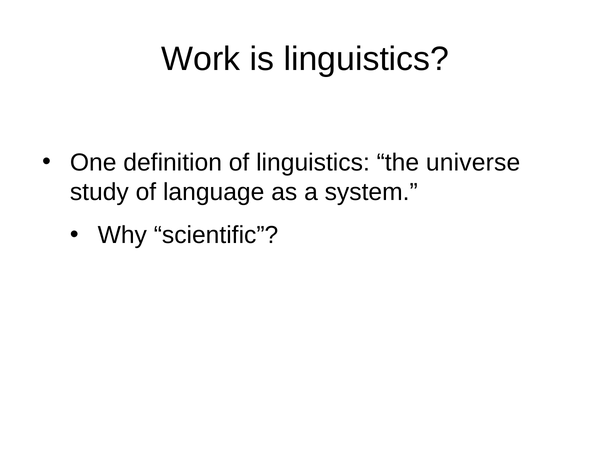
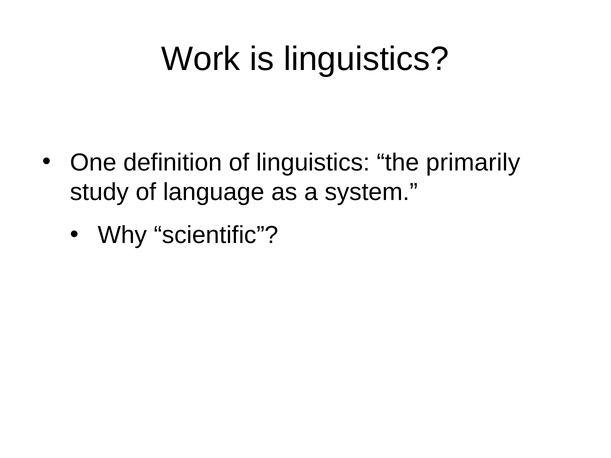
universe: universe -> primarily
